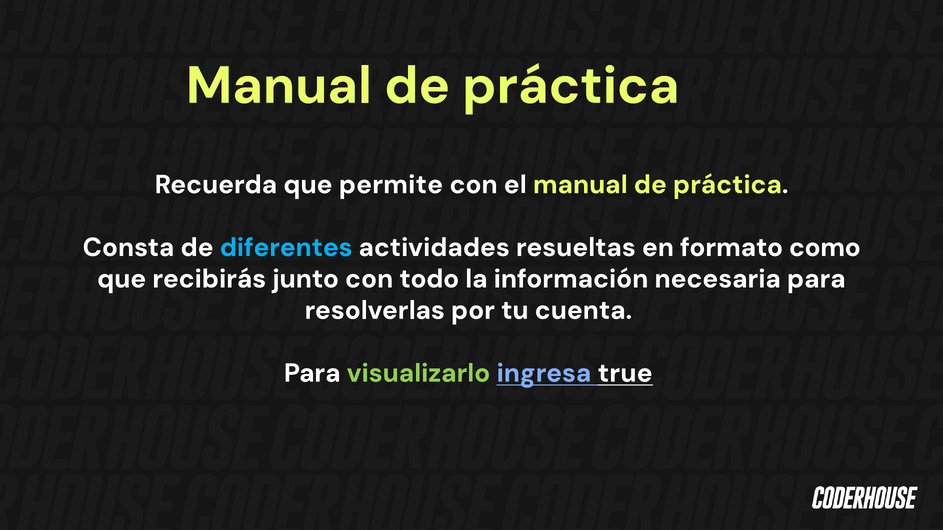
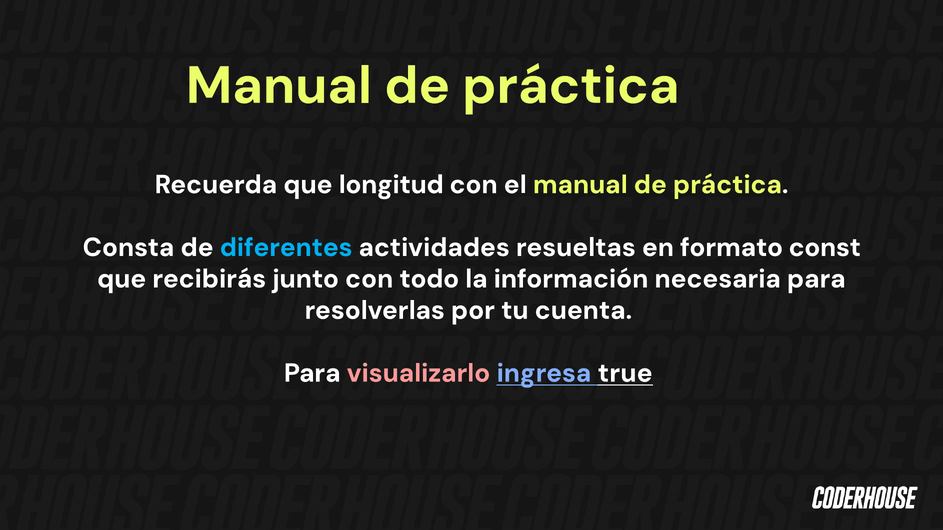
permite: permite -> longitud
como: como -> const
visualizarlo colour: light green -> pink
